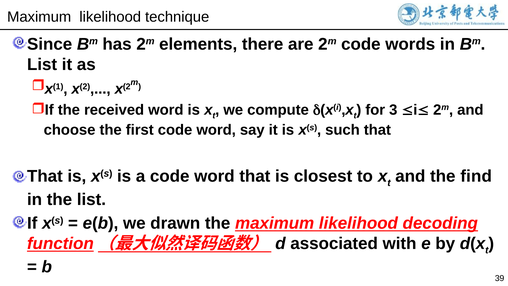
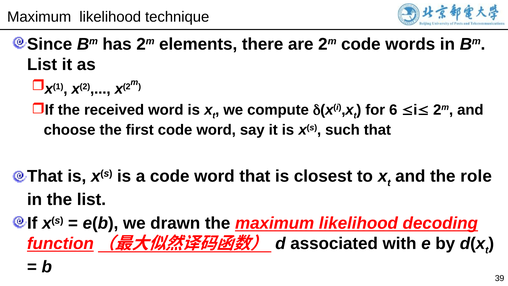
3: 3 -> 6
find: find -> role
